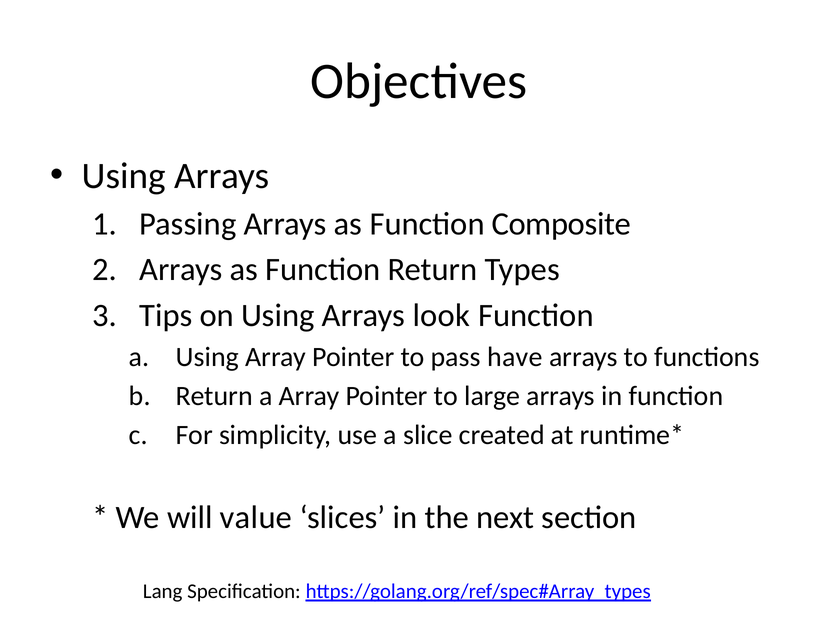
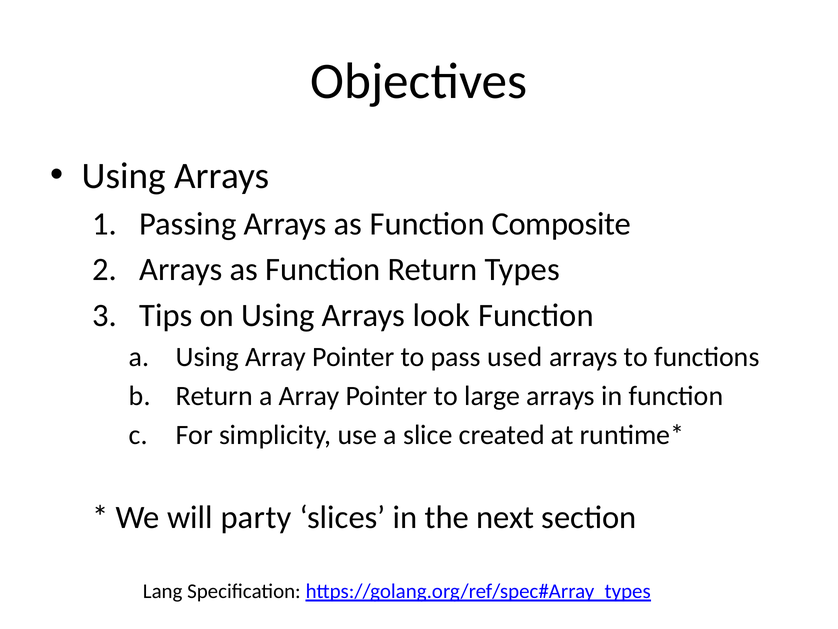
have: have -> used
value: value -> party
